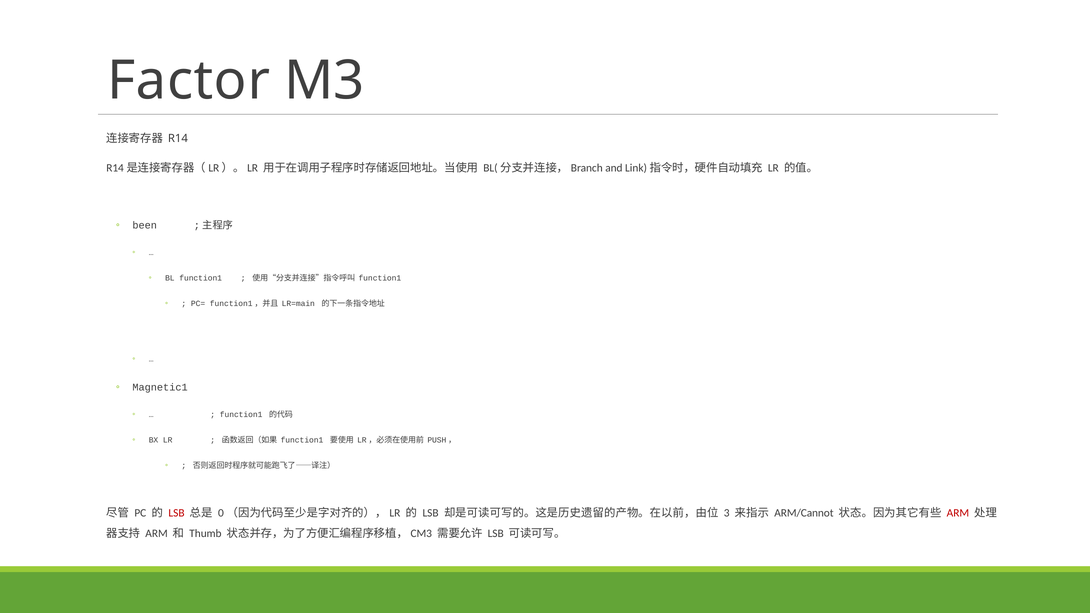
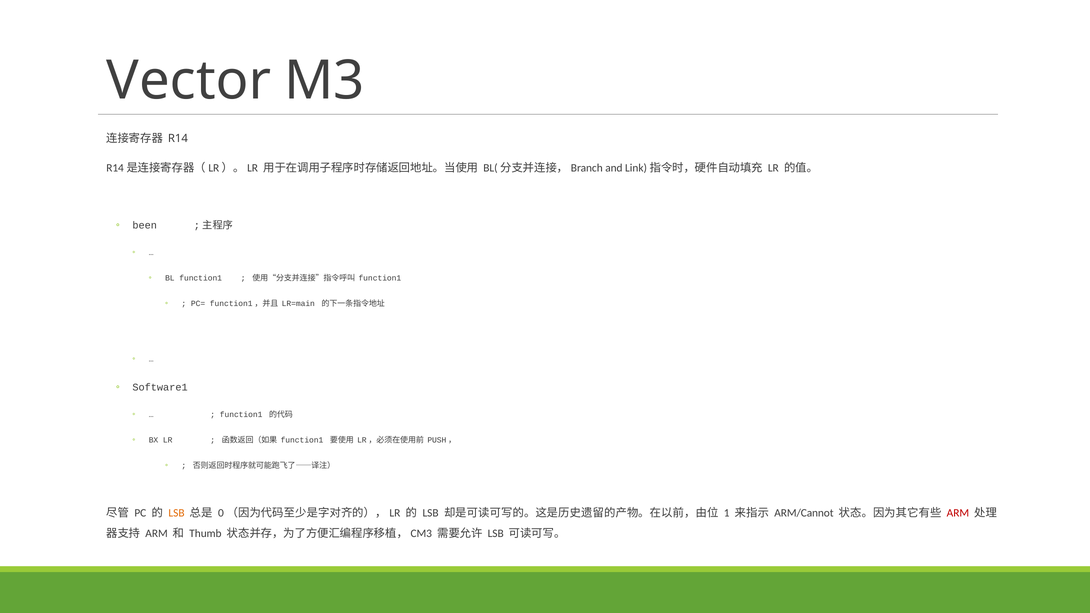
Factor: Factor -> Vector
Magnetic1: Magnetic1 -> Software1
LSB at (177, 513) colour: red -> orange
3: 3 -> 1
